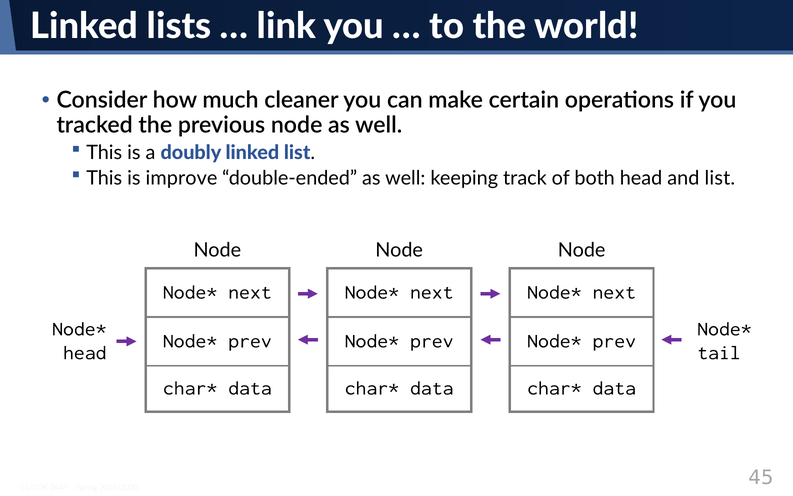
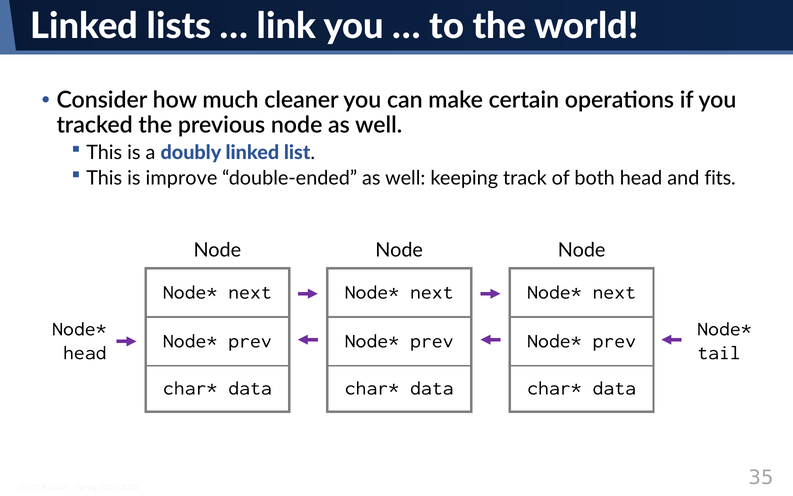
and list: list -> fits
45: 45 -> 35
